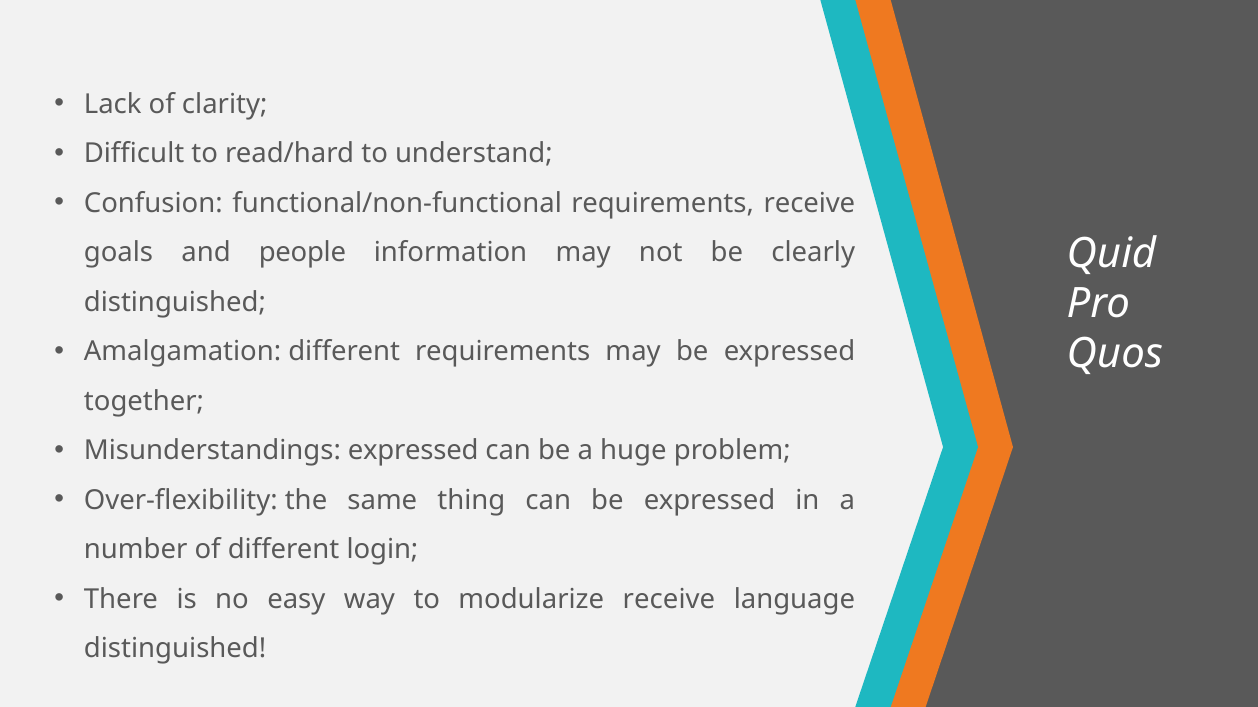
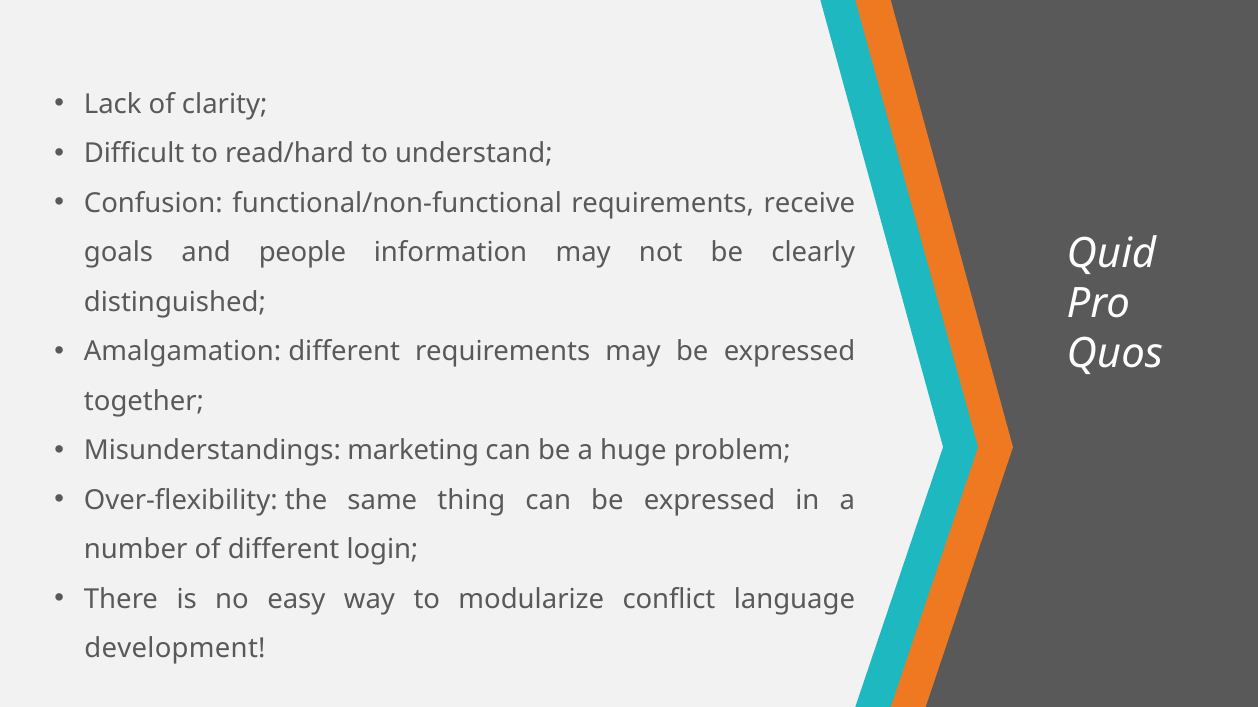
Misunderstandings expressed: expressed -> marketing
modularize receive: receive -> conflict
distinguished at (175, 649): distinguished -> development
